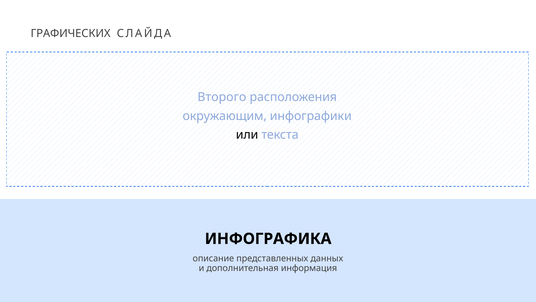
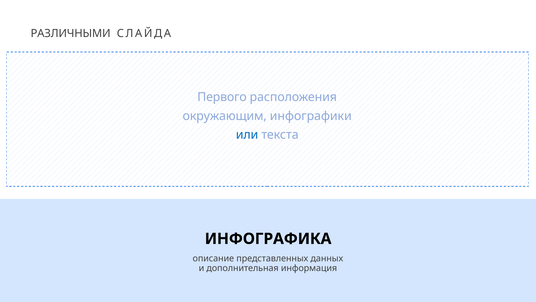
ГРАФИЧЕСКИХ: ГРАФИЧЕСКИХ -> РАЗЛИЧНЫМИ
Второго: Второго -> Первого
или colour: black -> blue
